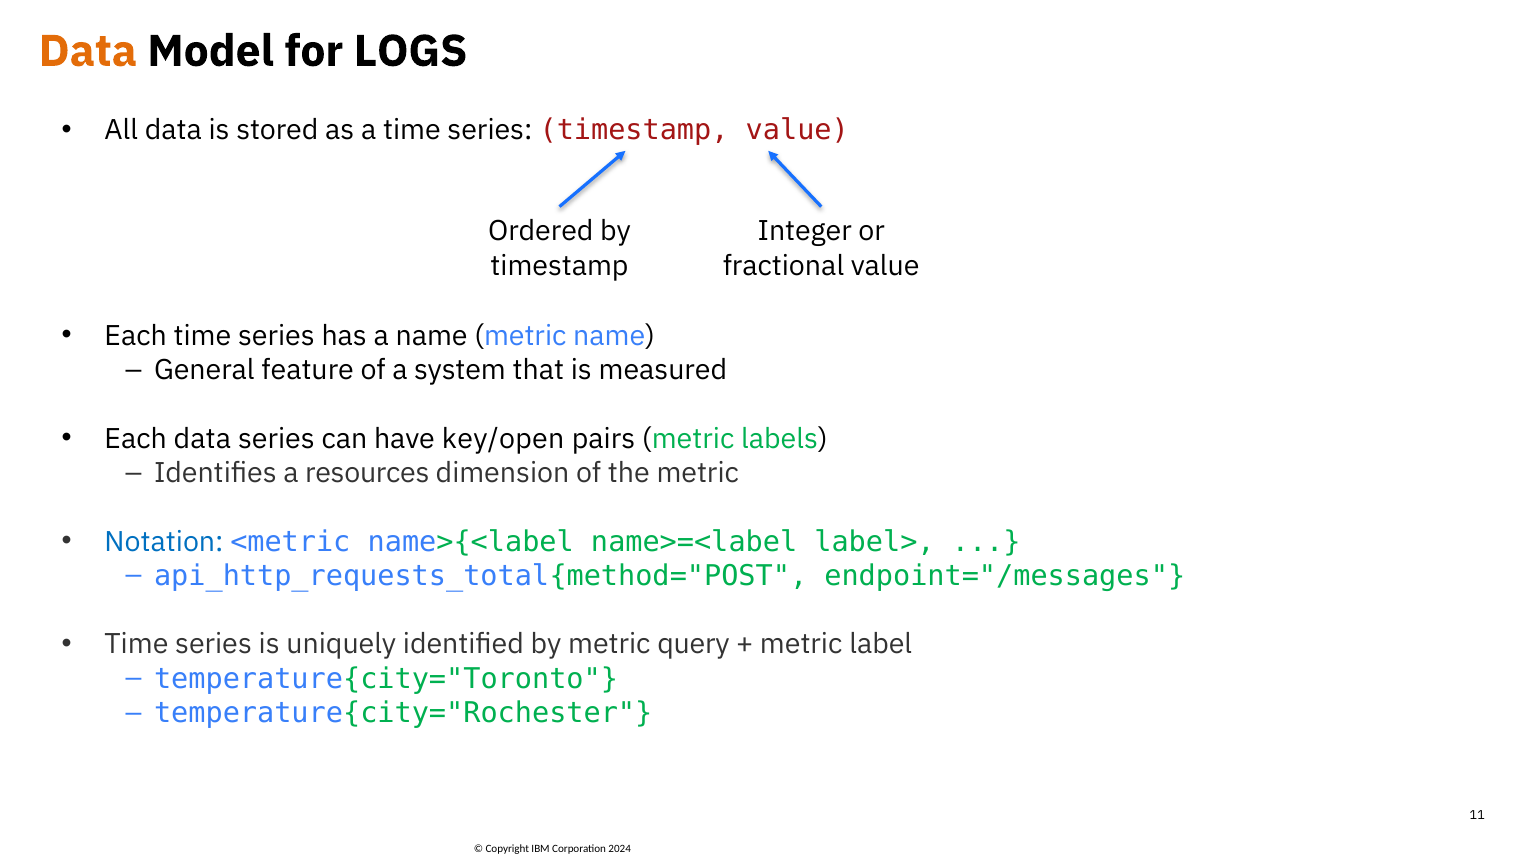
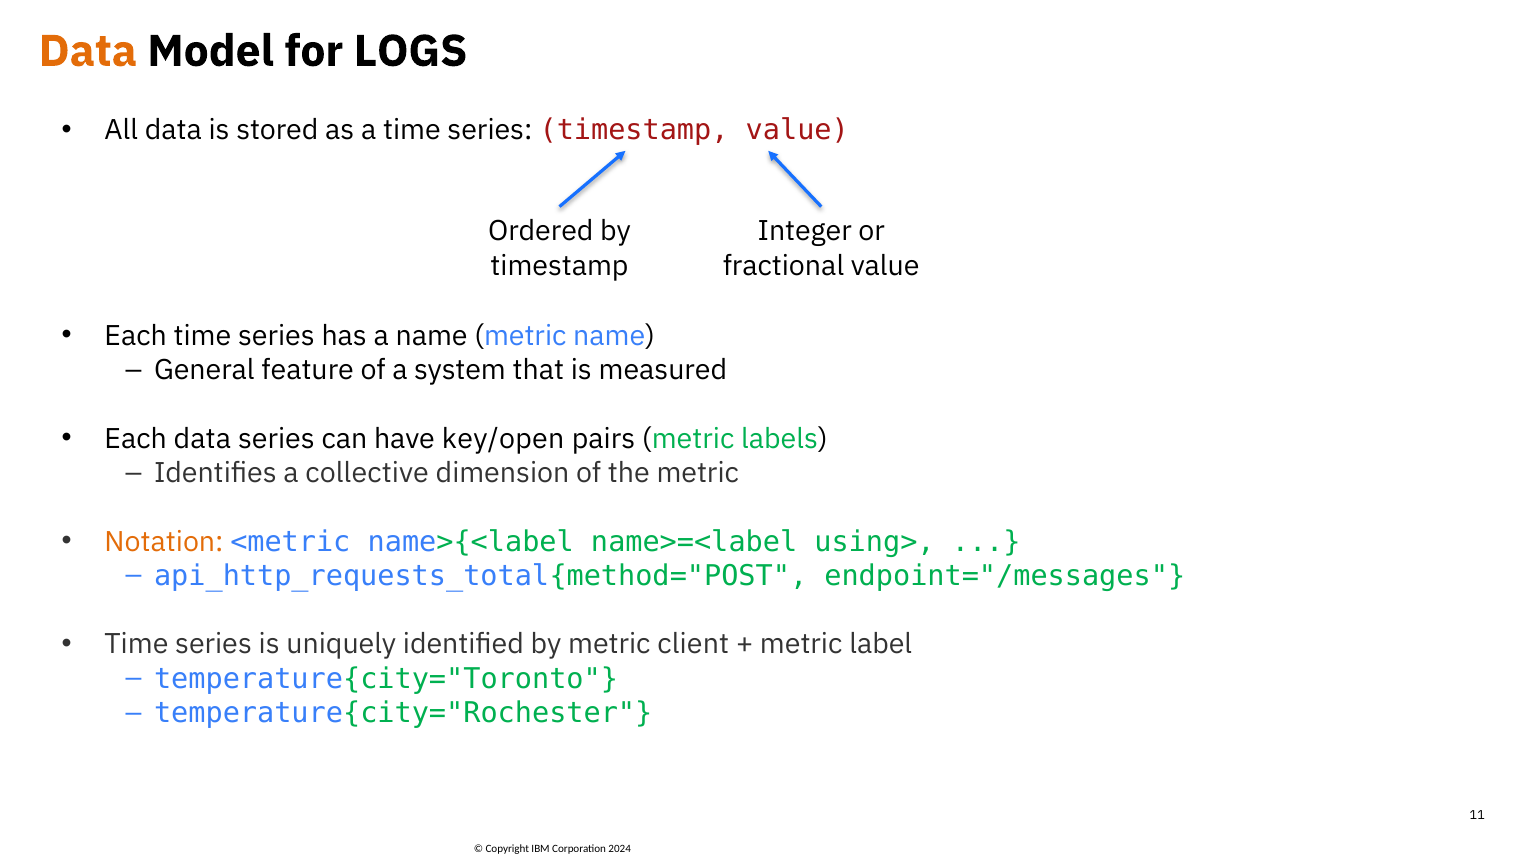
resources: resources -> collective
Notation colour: blue -> orange
label>: label> -> using>
query: query -> client
